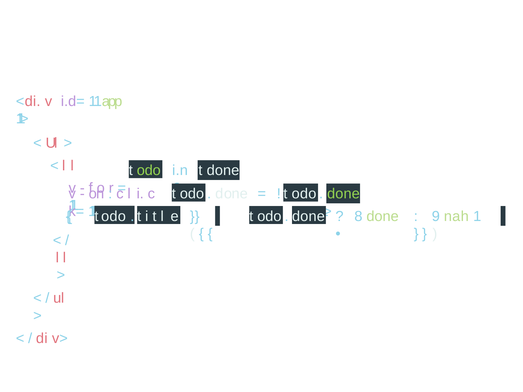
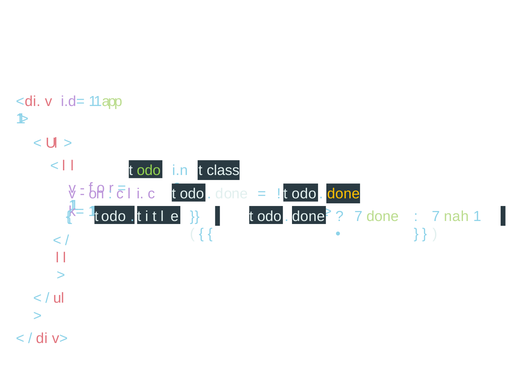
t done: done -> class
done at (343, 194) colour: light green -> yellow
8 at (358, 216): 8 -> 7
9 at (436, 216): 9 -> 7
